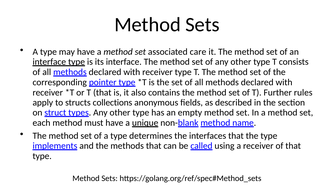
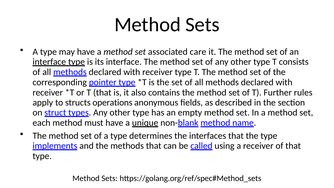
collections: collections -> operations
